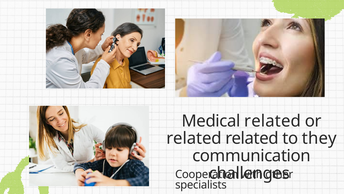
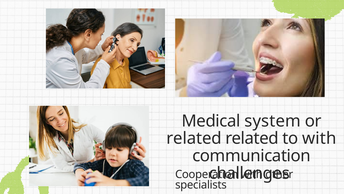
Medical related: related -> system
to they: they -> with
